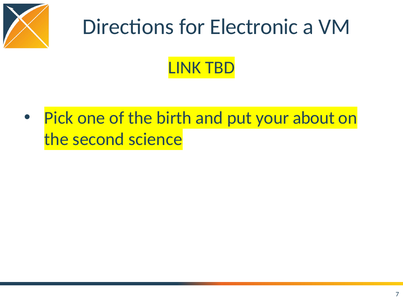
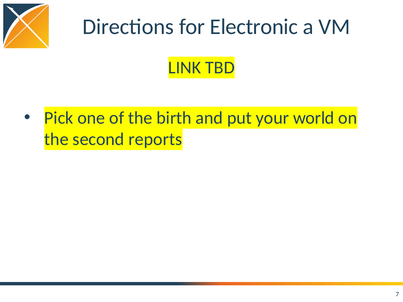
about: about -> world
science: science -> reports
